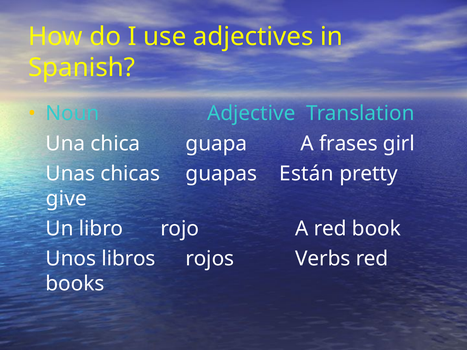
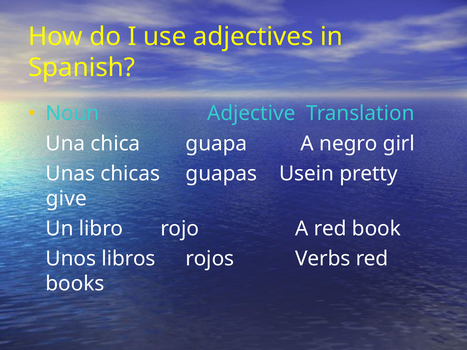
frases: frases -> negro
Están: Están -> Usein
